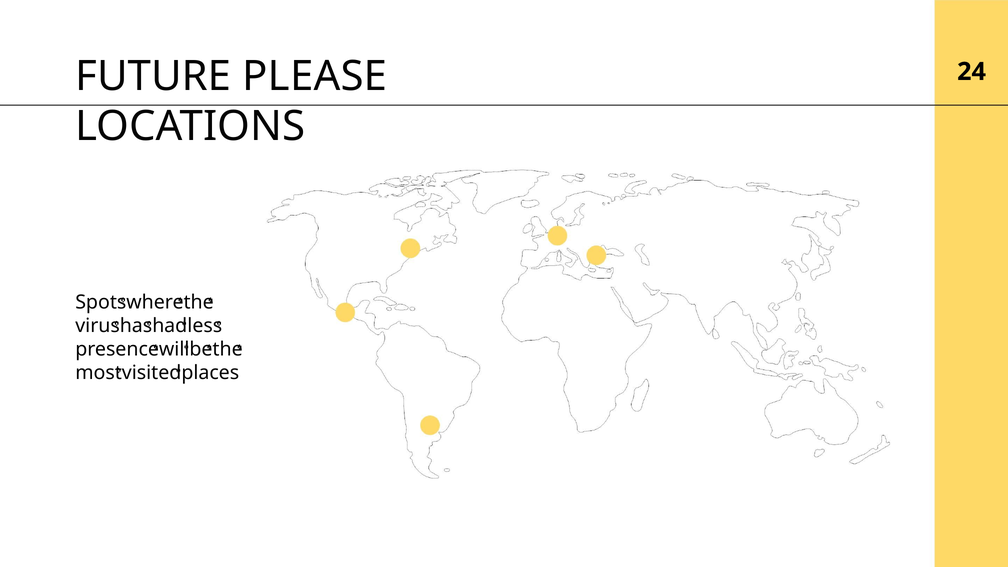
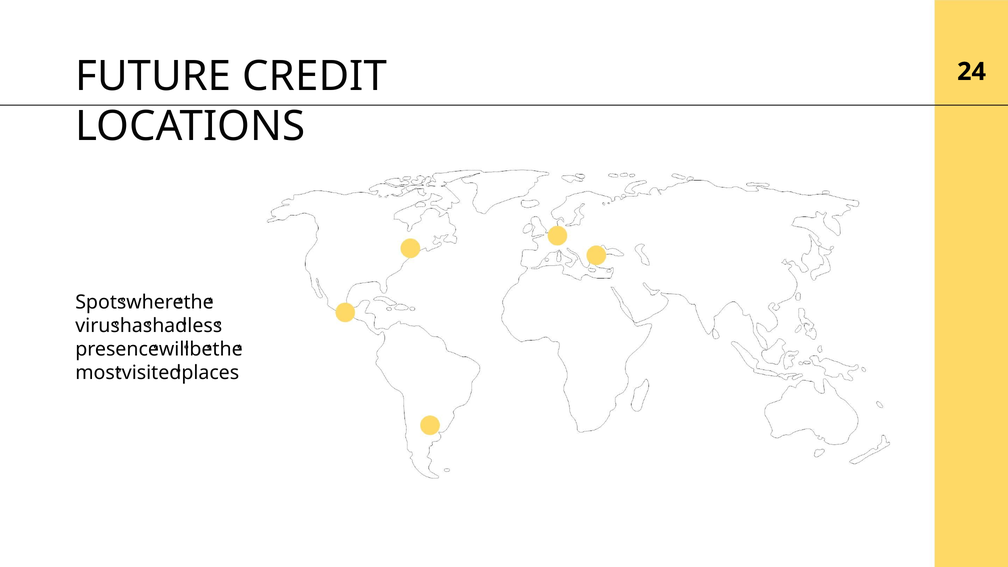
PLEASE: PLEASE -> CREDIT
